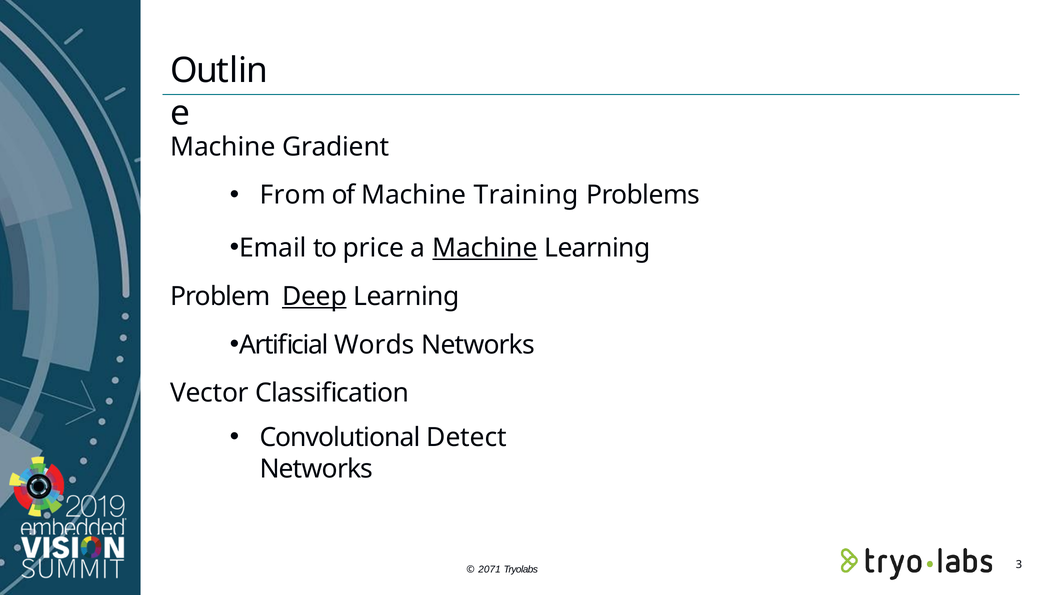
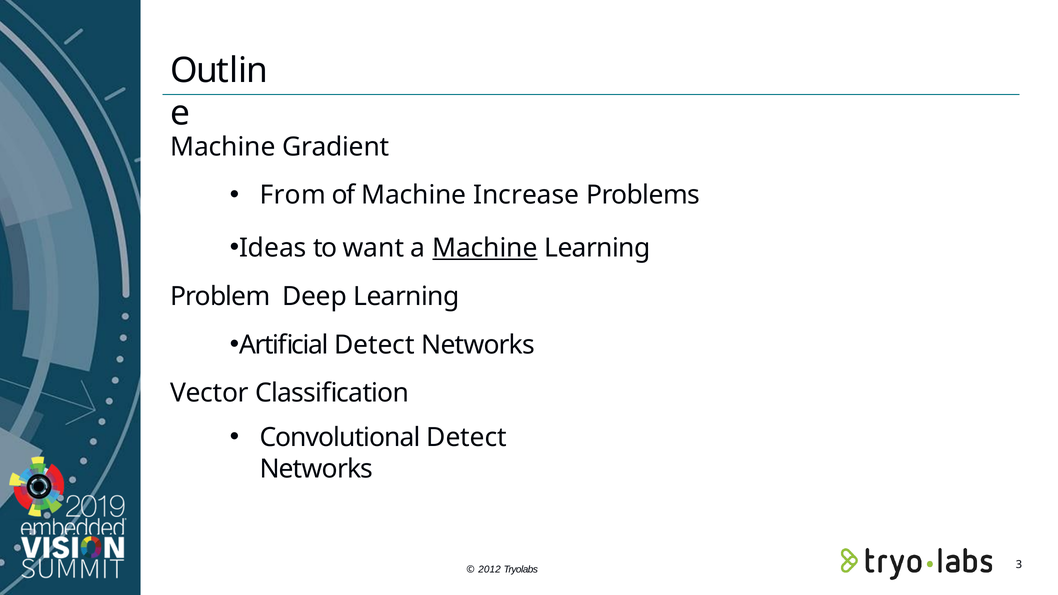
Training: Training -> Increase
Email: Email -> Ideas
price: price -> want
Deep underline: present -> none
Artificial Words: Words -> Detect
2071: 2071 -> 2012
